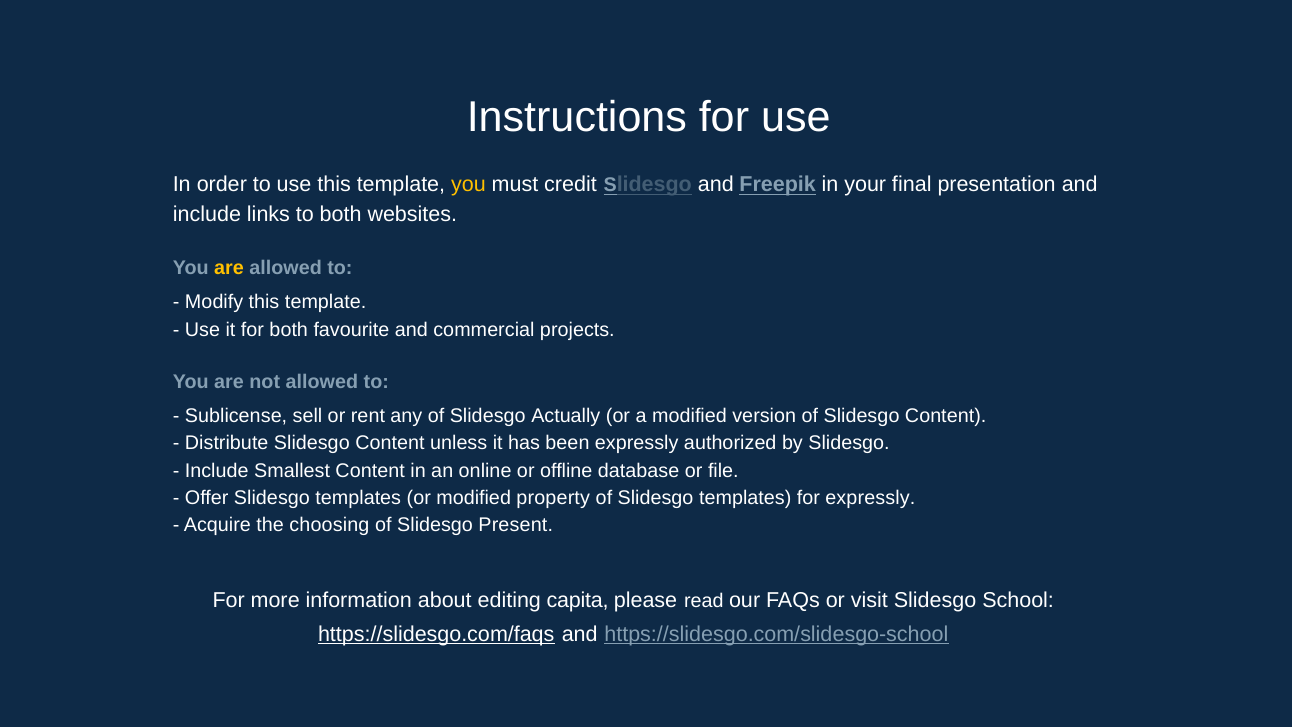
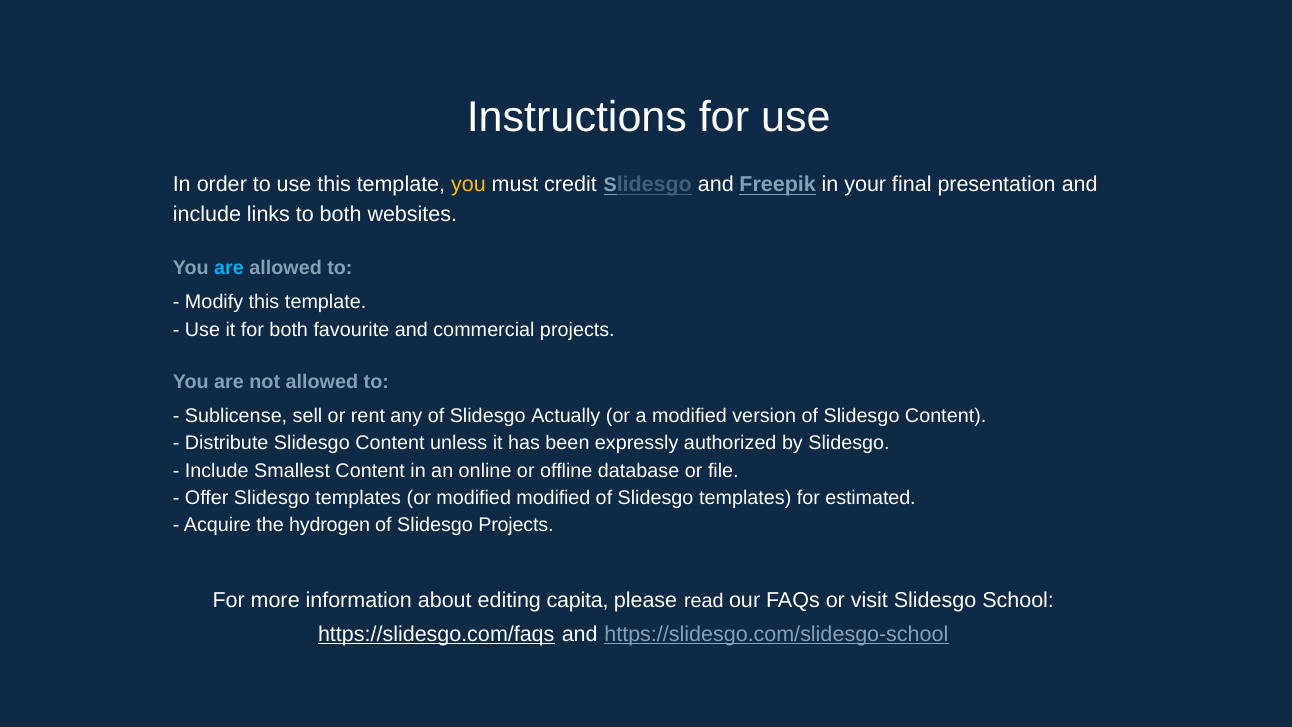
are at (229, 268) colour: yellow -> light blue
modified property: property -> modified
for expressly: expressly -> estimated
choosing: choosing -> hydrogen
Slidesgo Present: Present -> Projects
